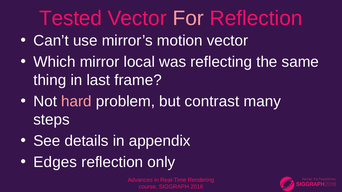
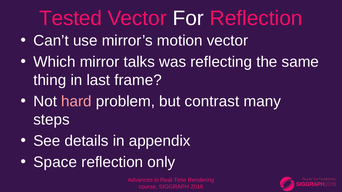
For colour: pink -> white
local: local -> talks
Edges: Edges -> Space
